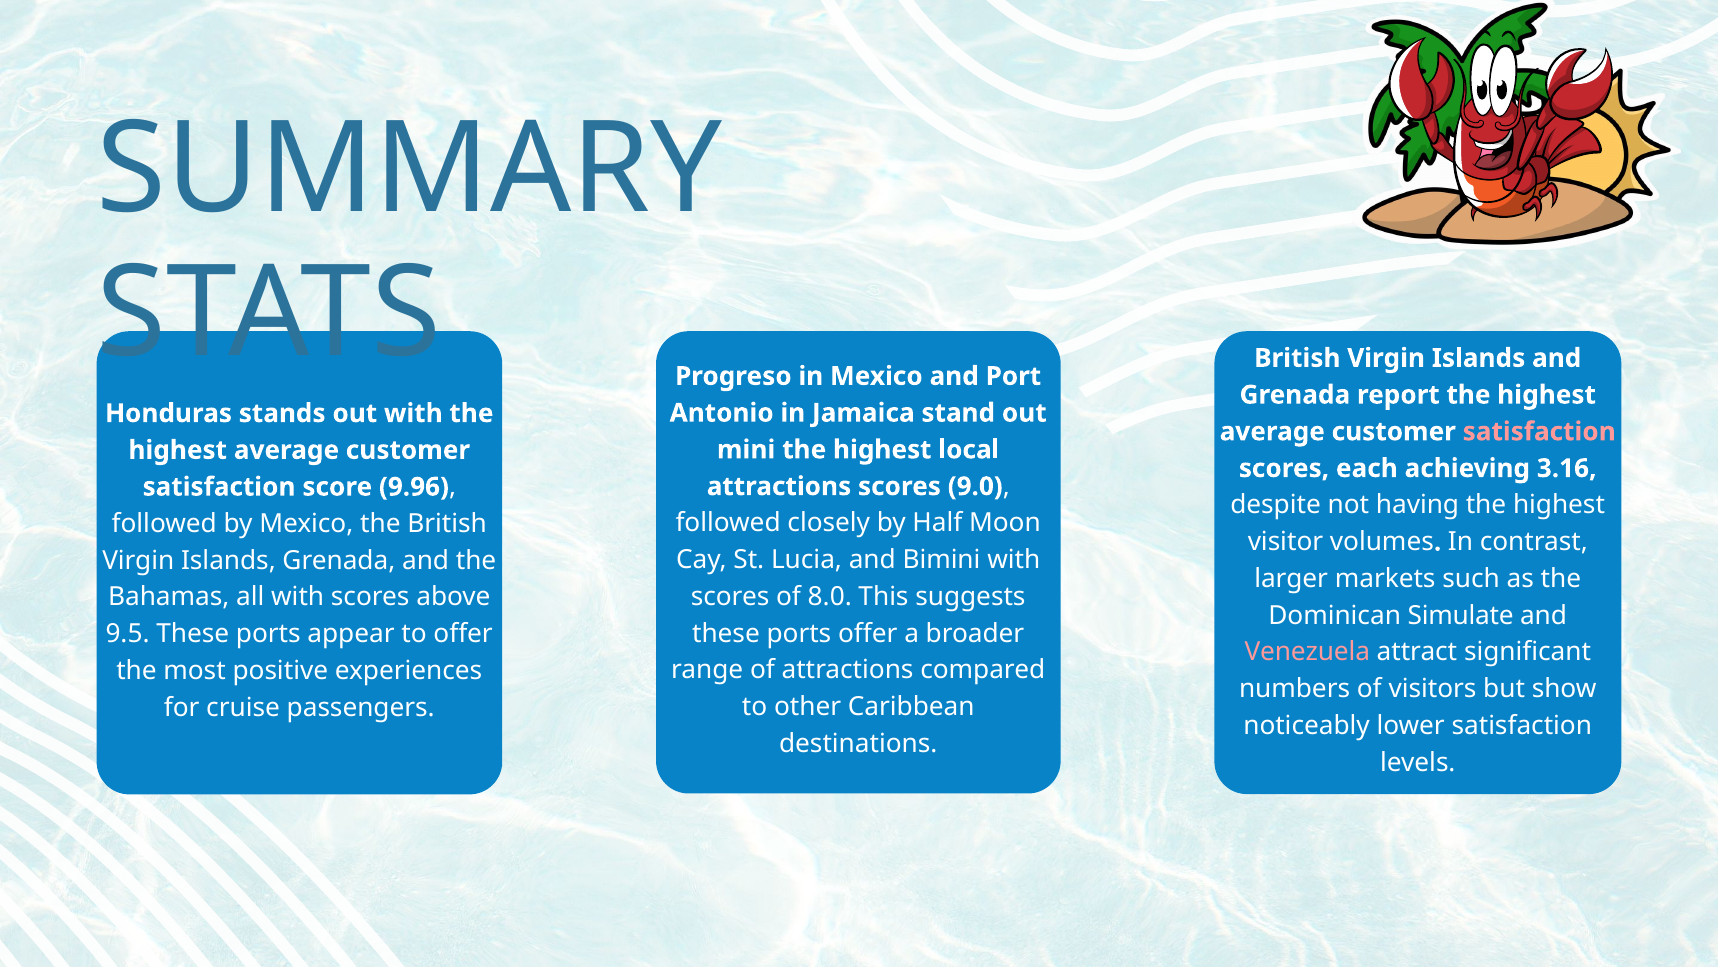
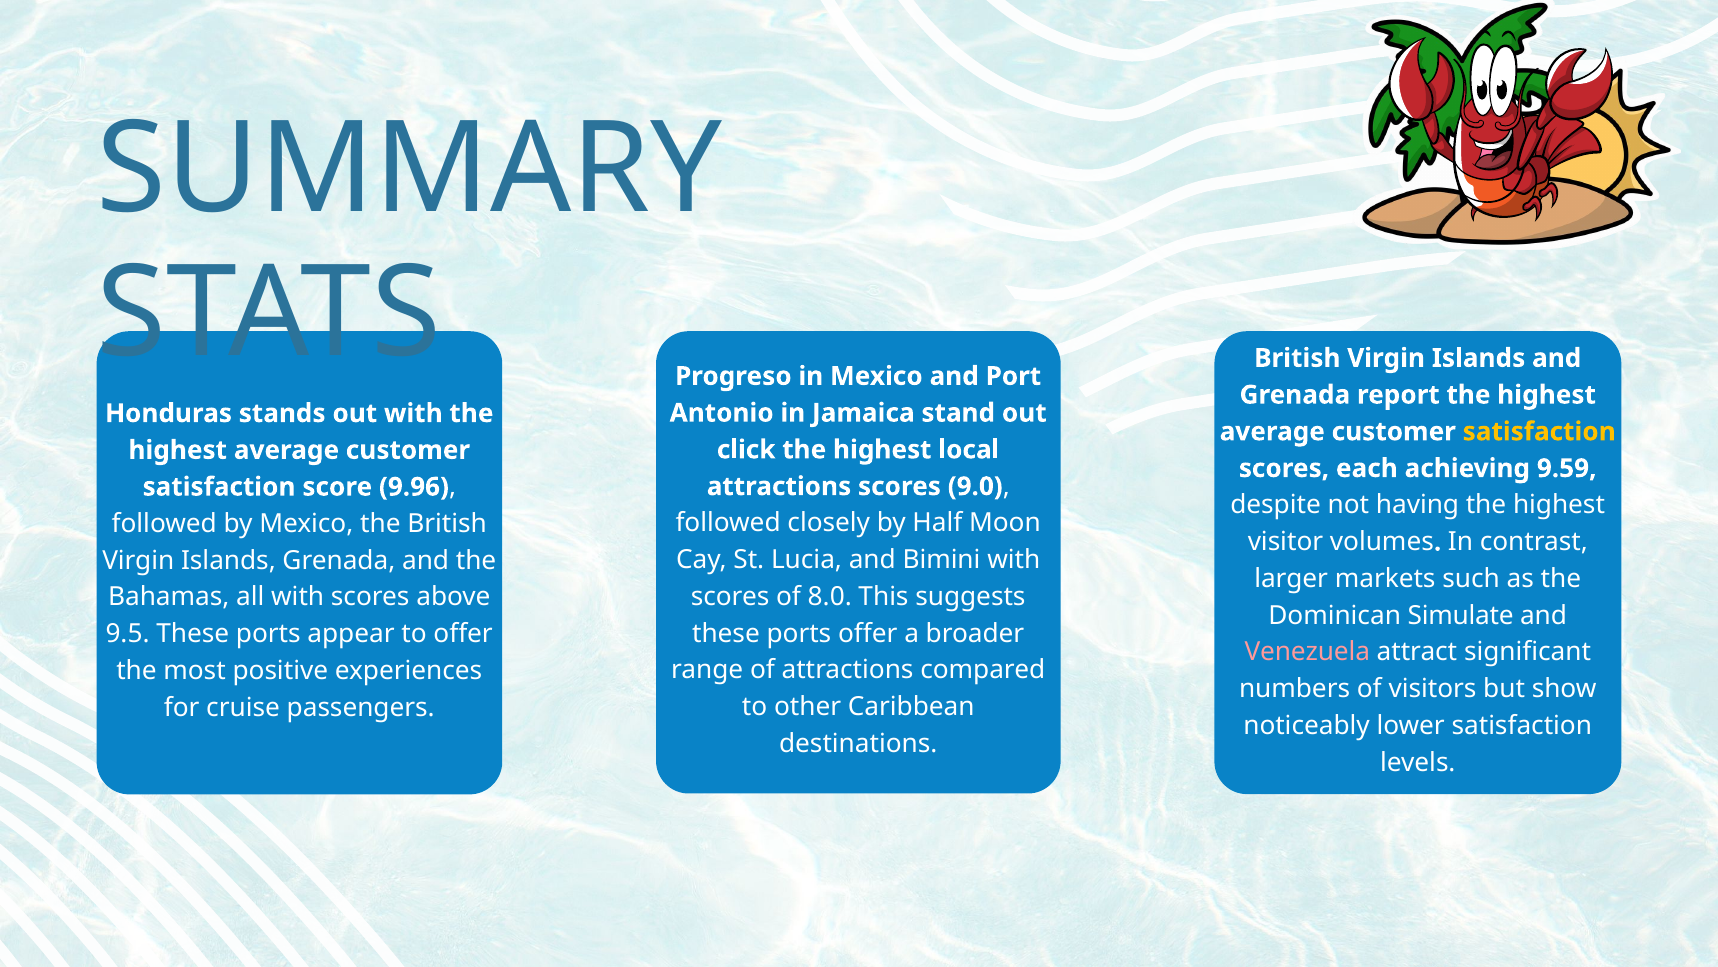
satisfaction at (1539, 431) colour: pink -> yellow
mini: mini -> click
3.16: 3.16 -> 9.59
